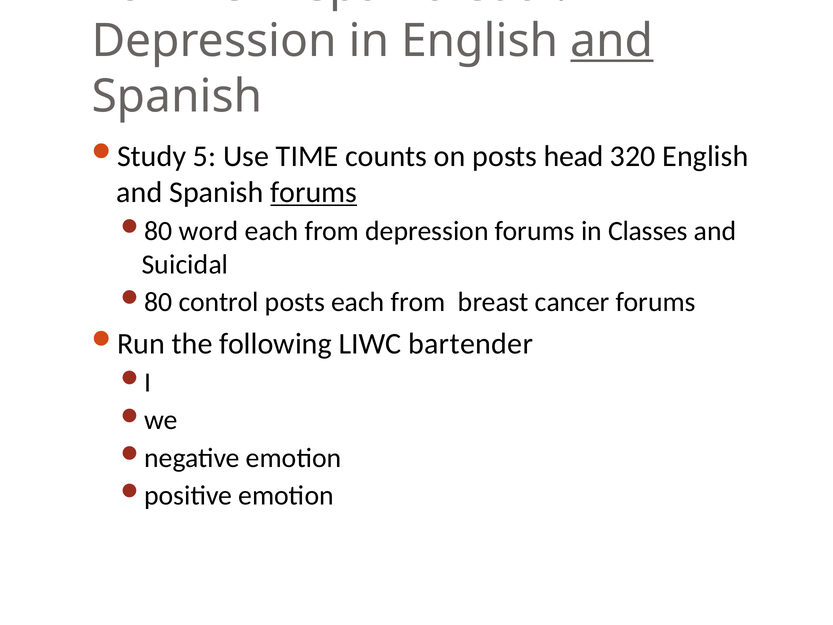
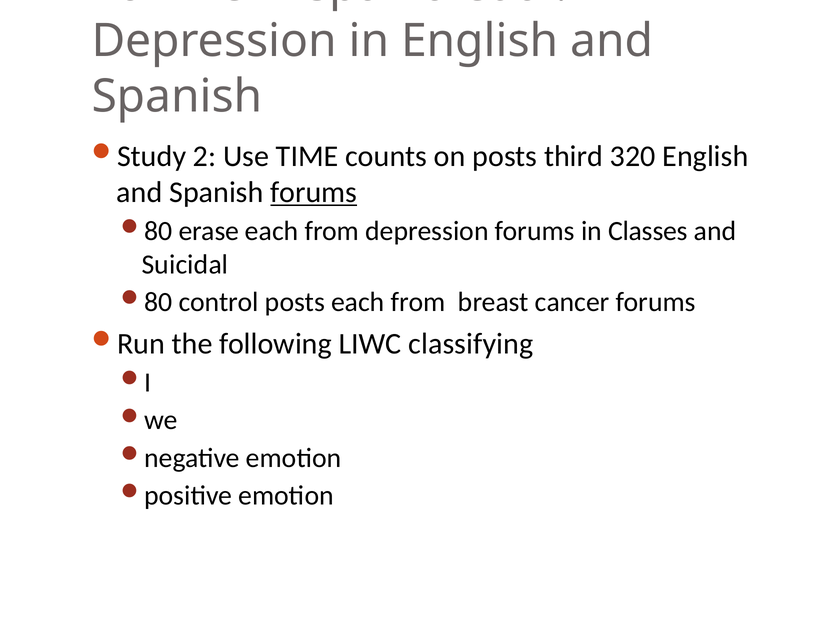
and at (612, 41) underline: present -> none
5: 5 -> 2
head: head -> third
word: word -> erase
bartender: bartender -> classifying
